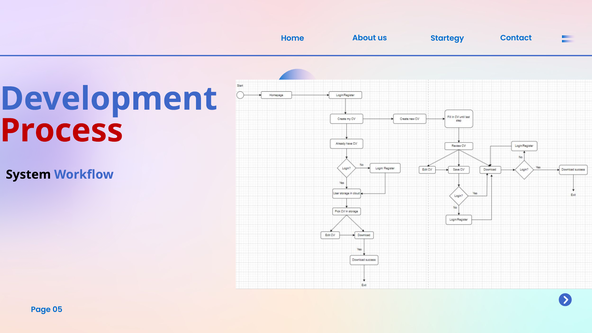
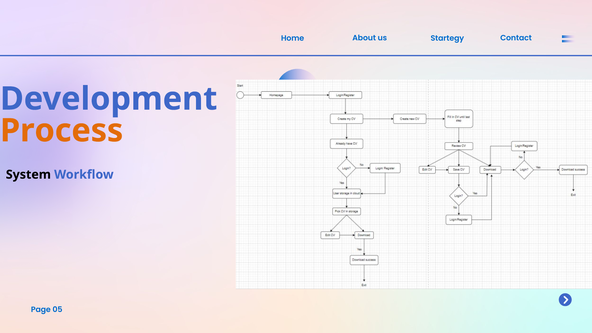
Process colour: red -> orange
